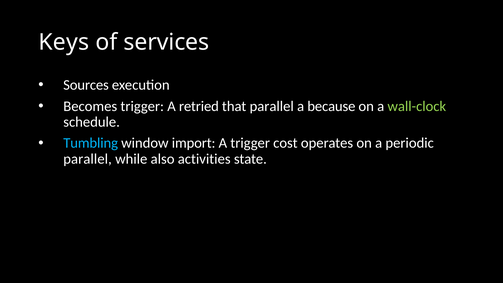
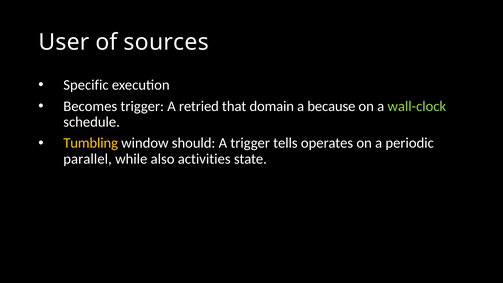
Keys: Keys -> User
services: services -> sources
Sources: Sources -> Specific
that parallel: parallel -> domain
Tumbling colour: light blue -> yellow
import: import -> should
cost: cost -> tells
